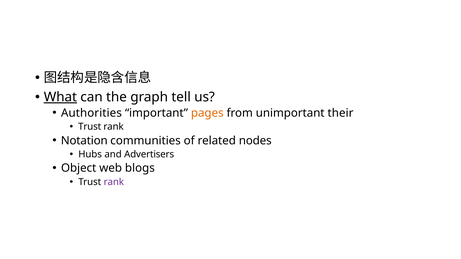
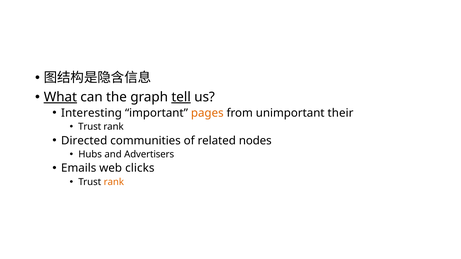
tell underline: none -> present
Authorities: Authorities -> Interesting
Notation: Notation -> Directed
Object: Object -> Emails
blogs: blogs -> clicks
rank at (114, 182) colour: purple -> orange
